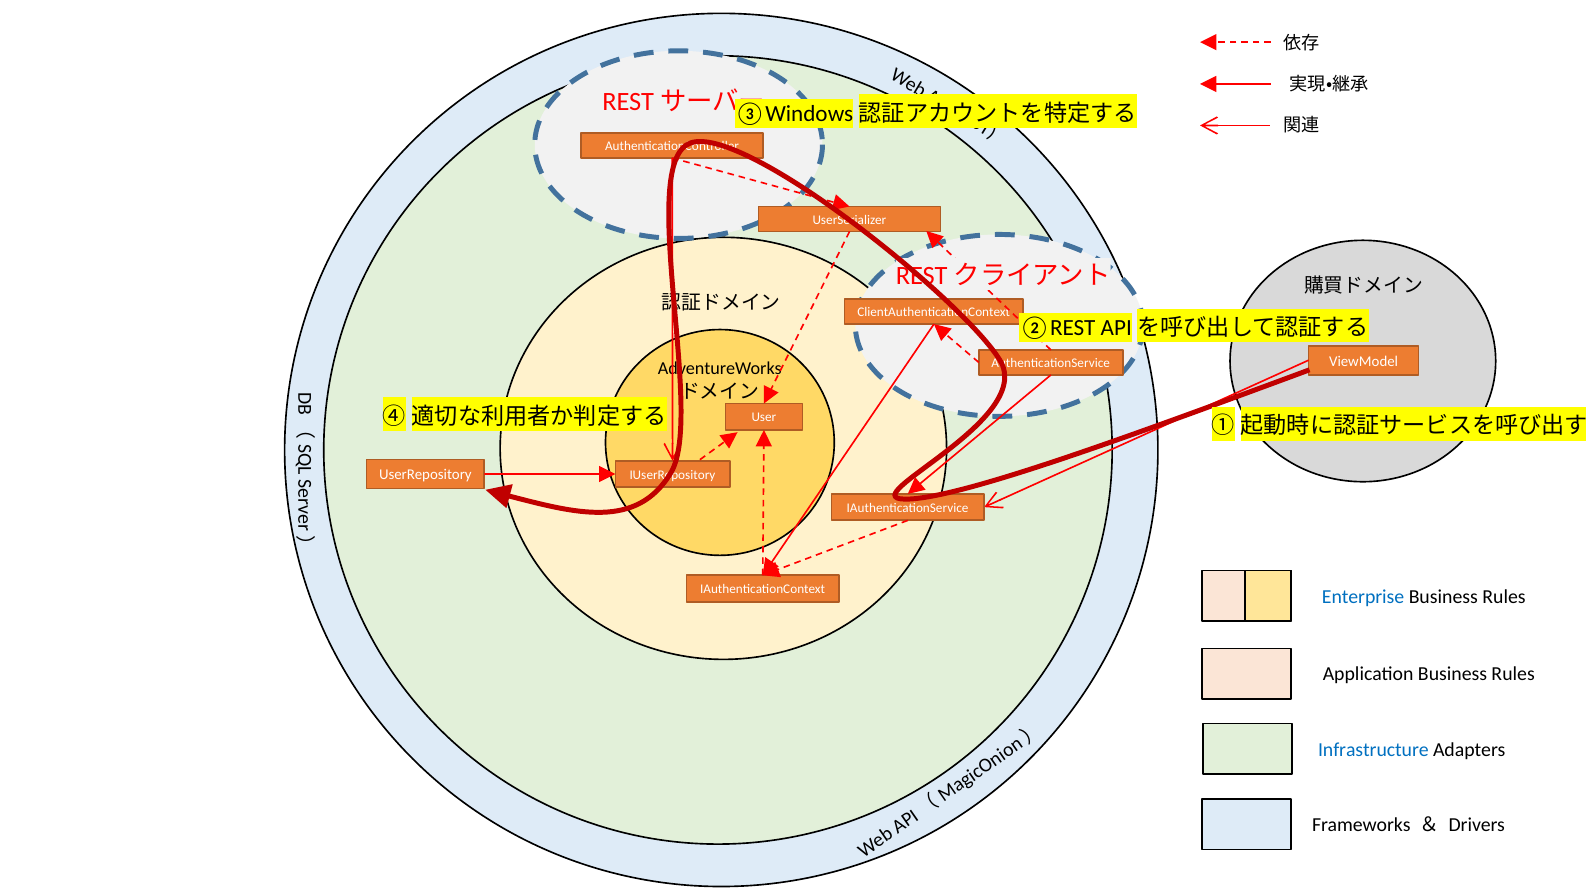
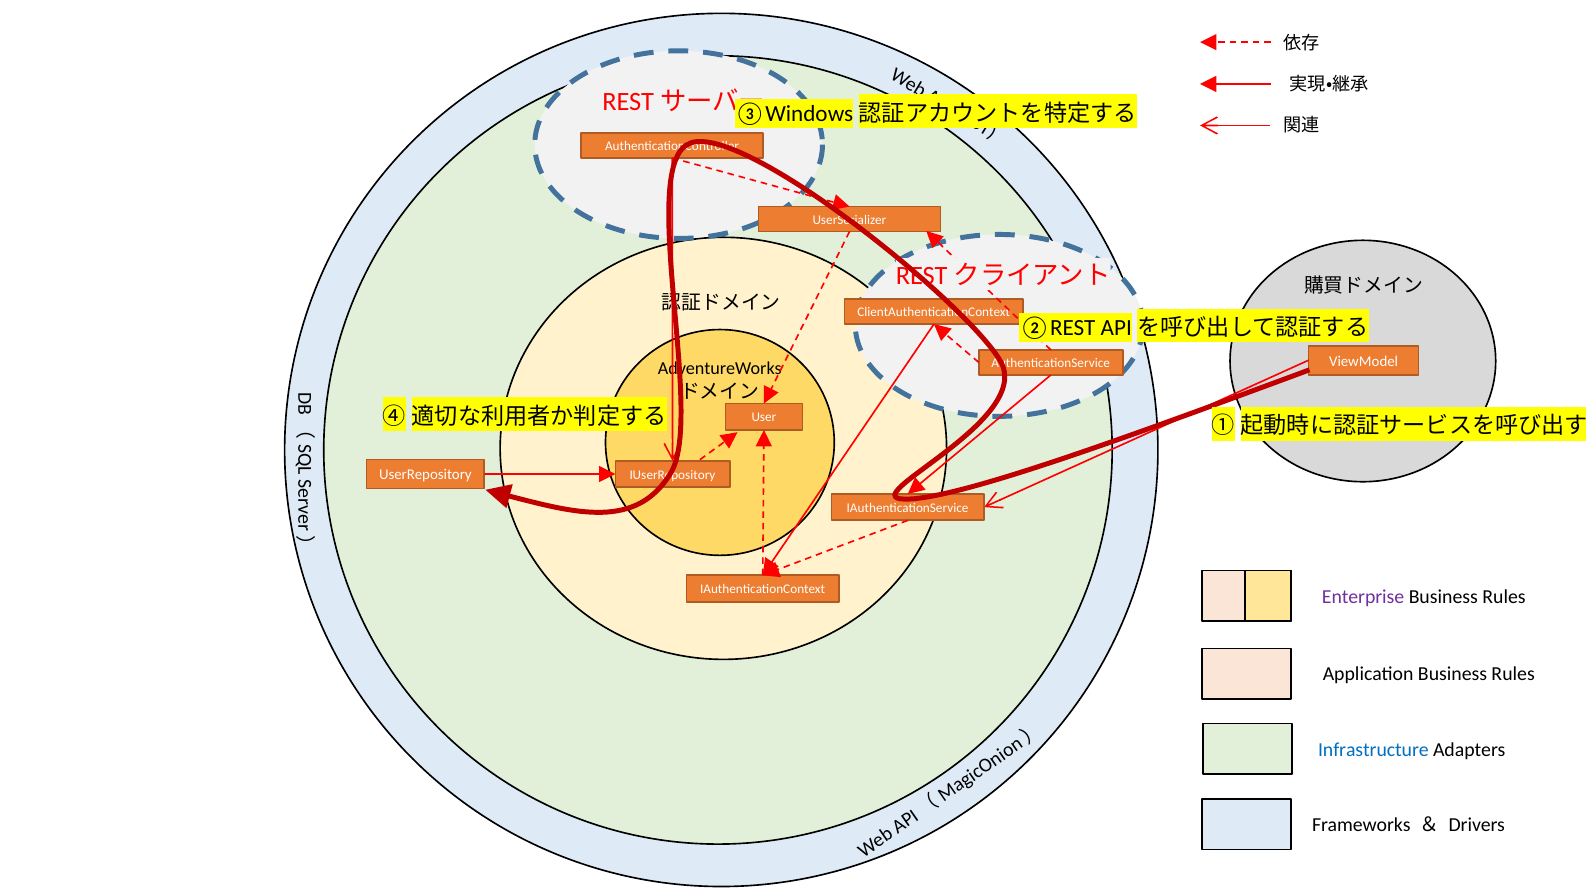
Enterprise colour: blue -> purple
